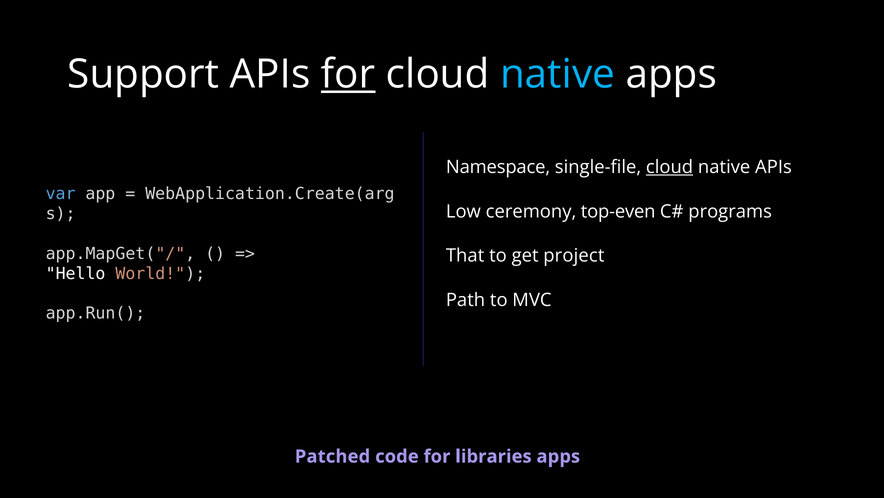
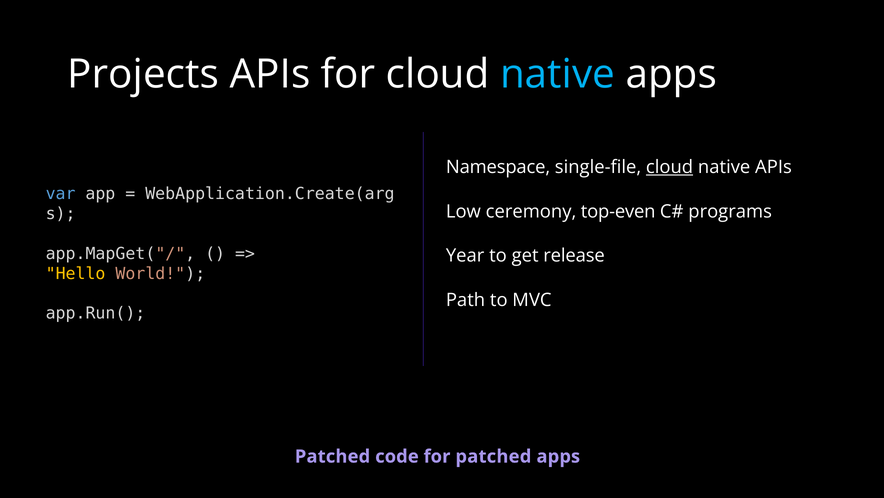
Support: Support -> Projects
for at (348, 74) underline: present -> none
That: That -> Year
project: project -> release
Hello colour: white -> yellow
for libraries: libraries -> patched
